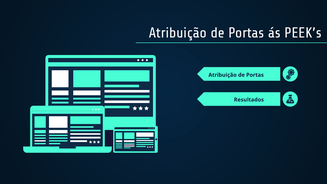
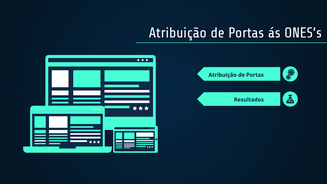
PEEK’s: PEEK’s -> ONES’s
